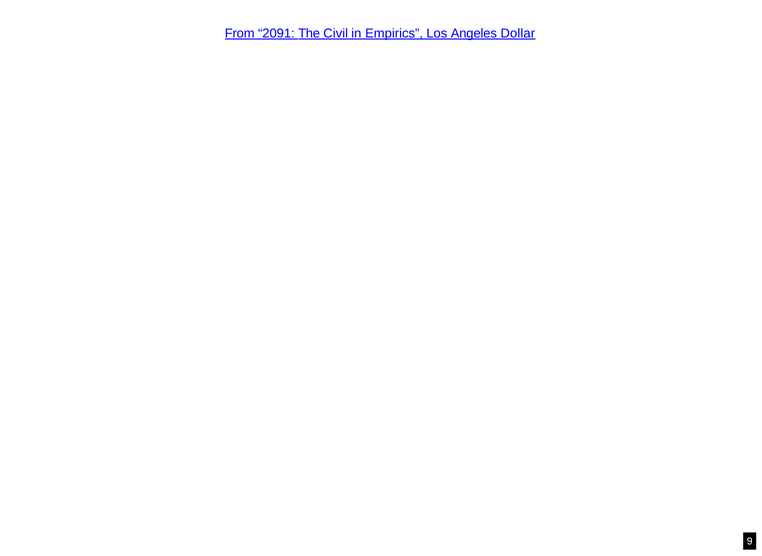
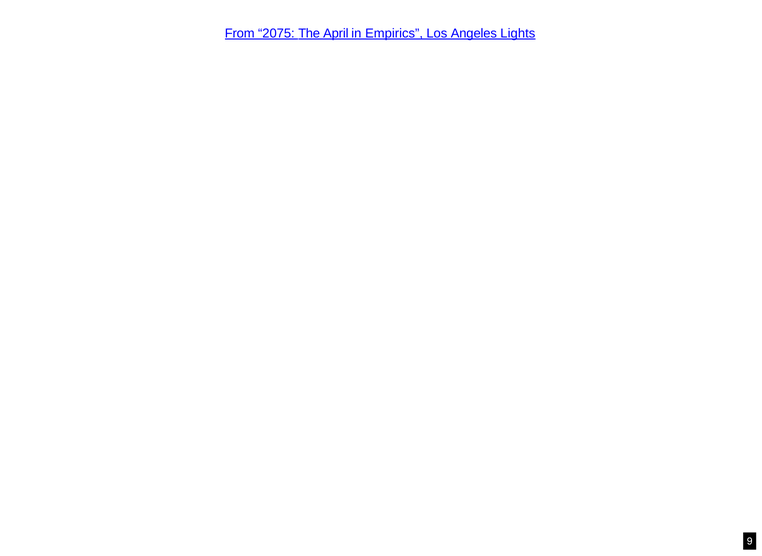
2091: 2091 -> 2075
Civil: Civil -> April
Dollar: Dollar -> Lights
